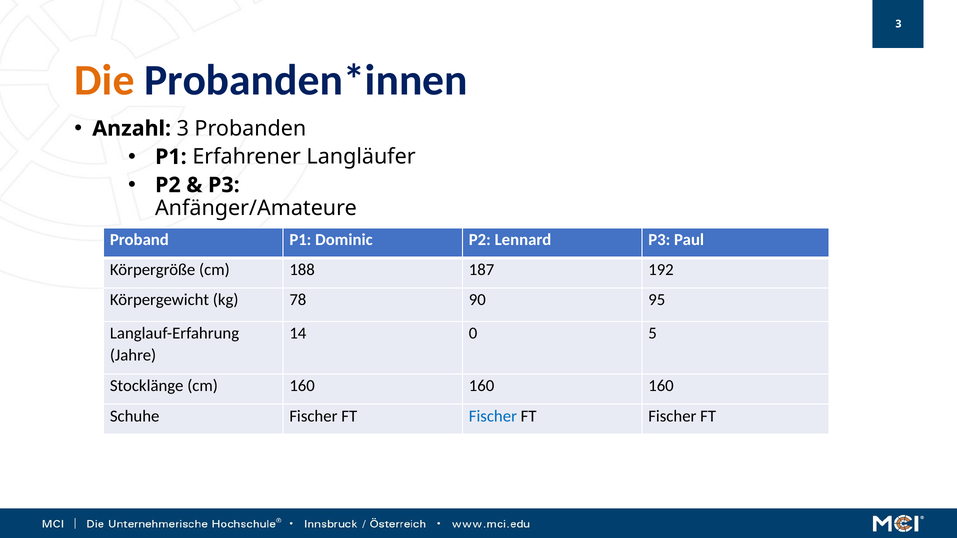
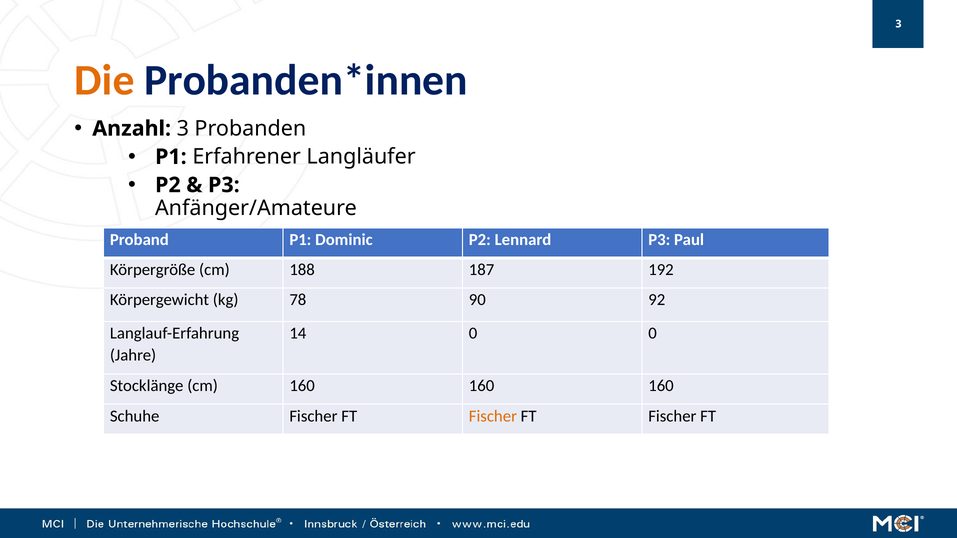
95: 95 -> 92
0 5: 5 -> 0
Fischer at (493, 416) colour: blue -> orange
